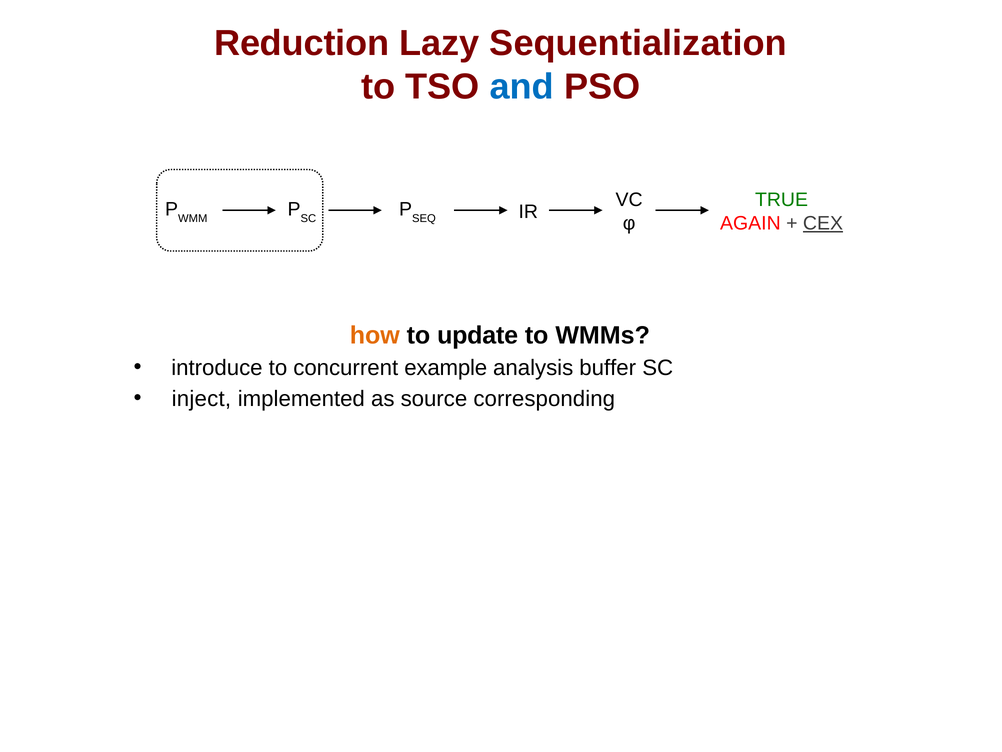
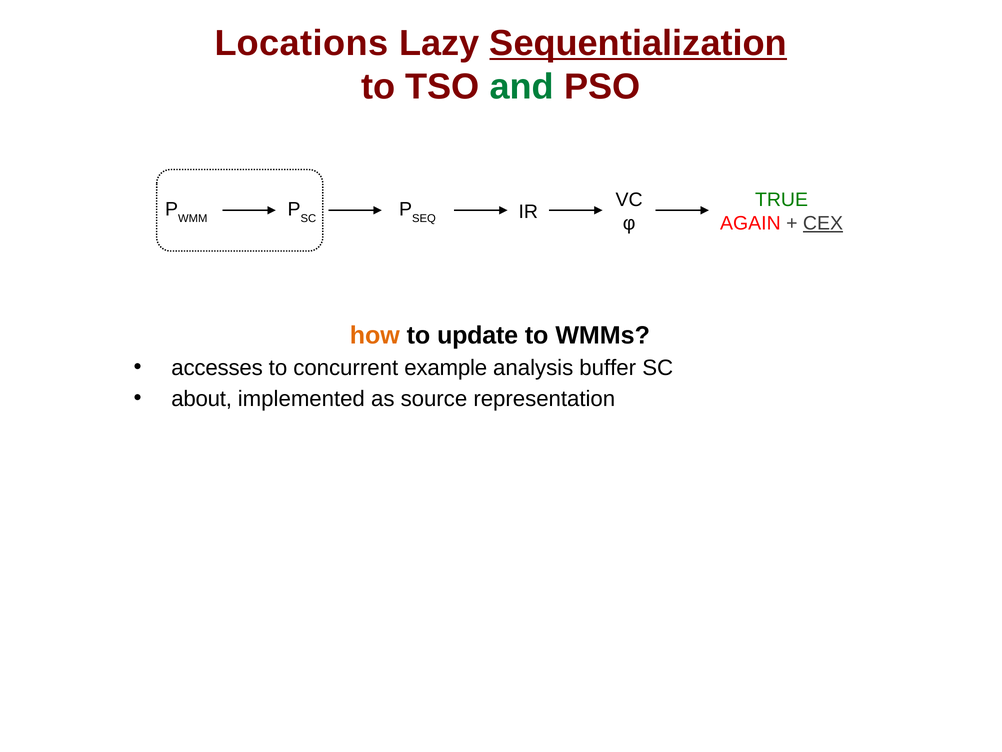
Reduction: Reduction -> Locations
Sequentialization underline: none -> present
and colour: blue -> green
introduce: introduce -> accesses
inject: inject -> about
corresponding: corresponding -> representation
